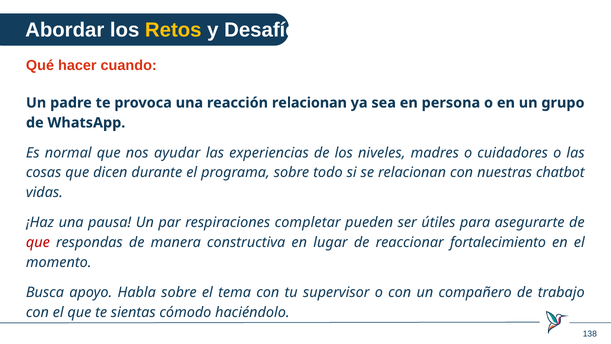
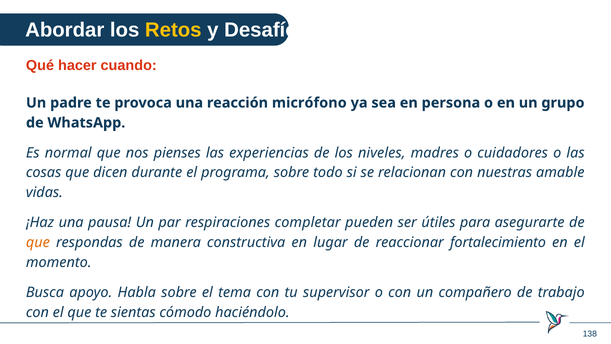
reacción relacionan: relacionan -> micrófono
ayudar: ayudar -> pienses
chatbot: chatbot -> amable
que at (38, 242) colour: red -> orange
